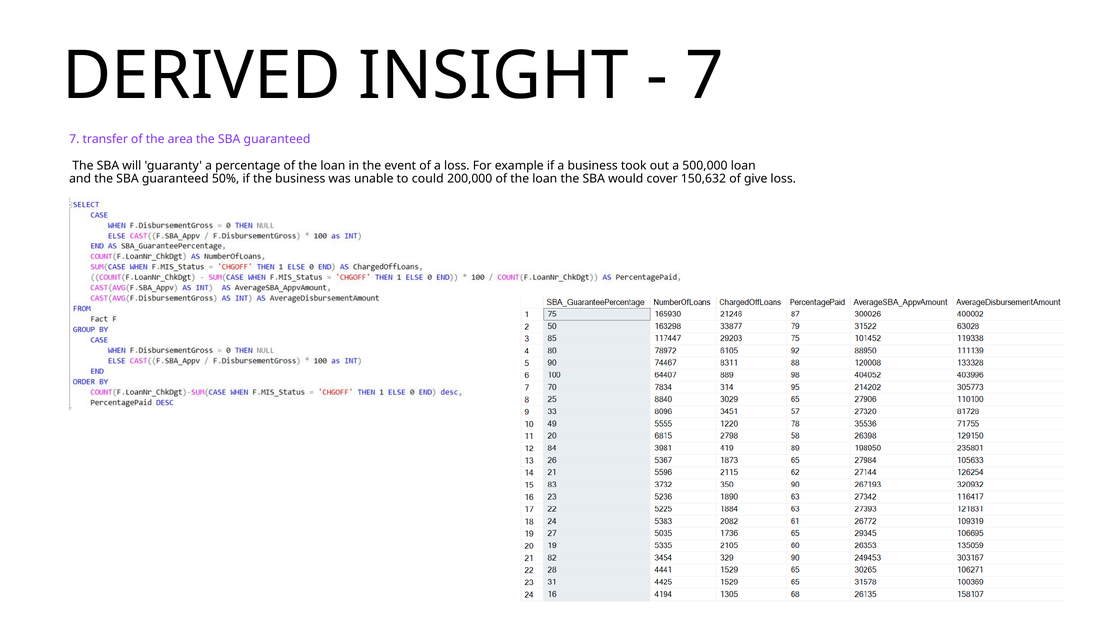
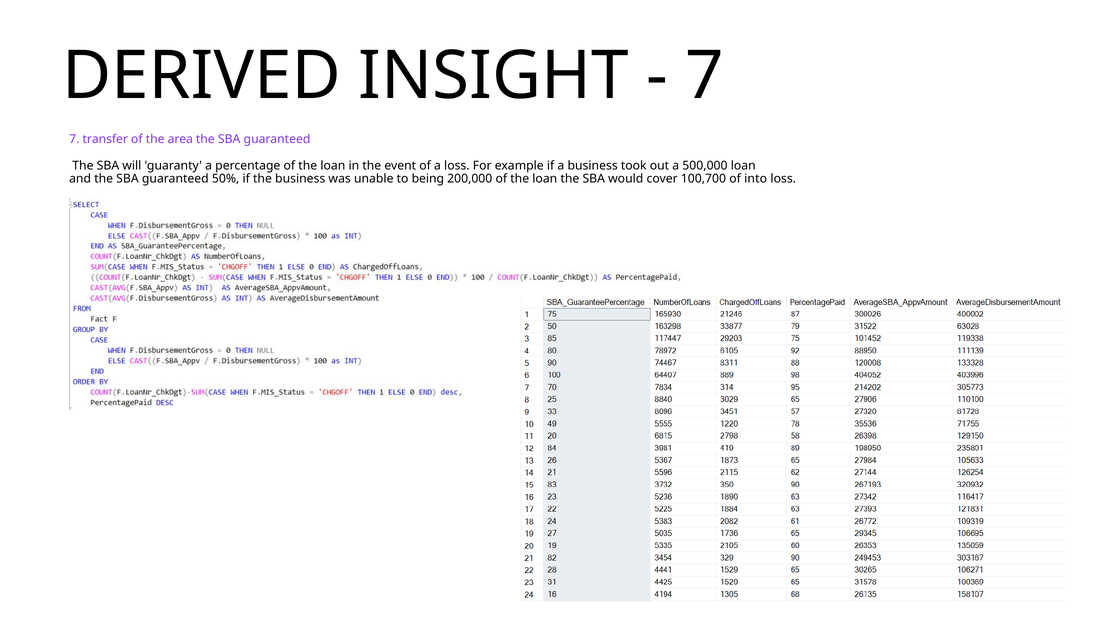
could: could -> being
150,632: 150,632 -> 100,700
give: give -> into
